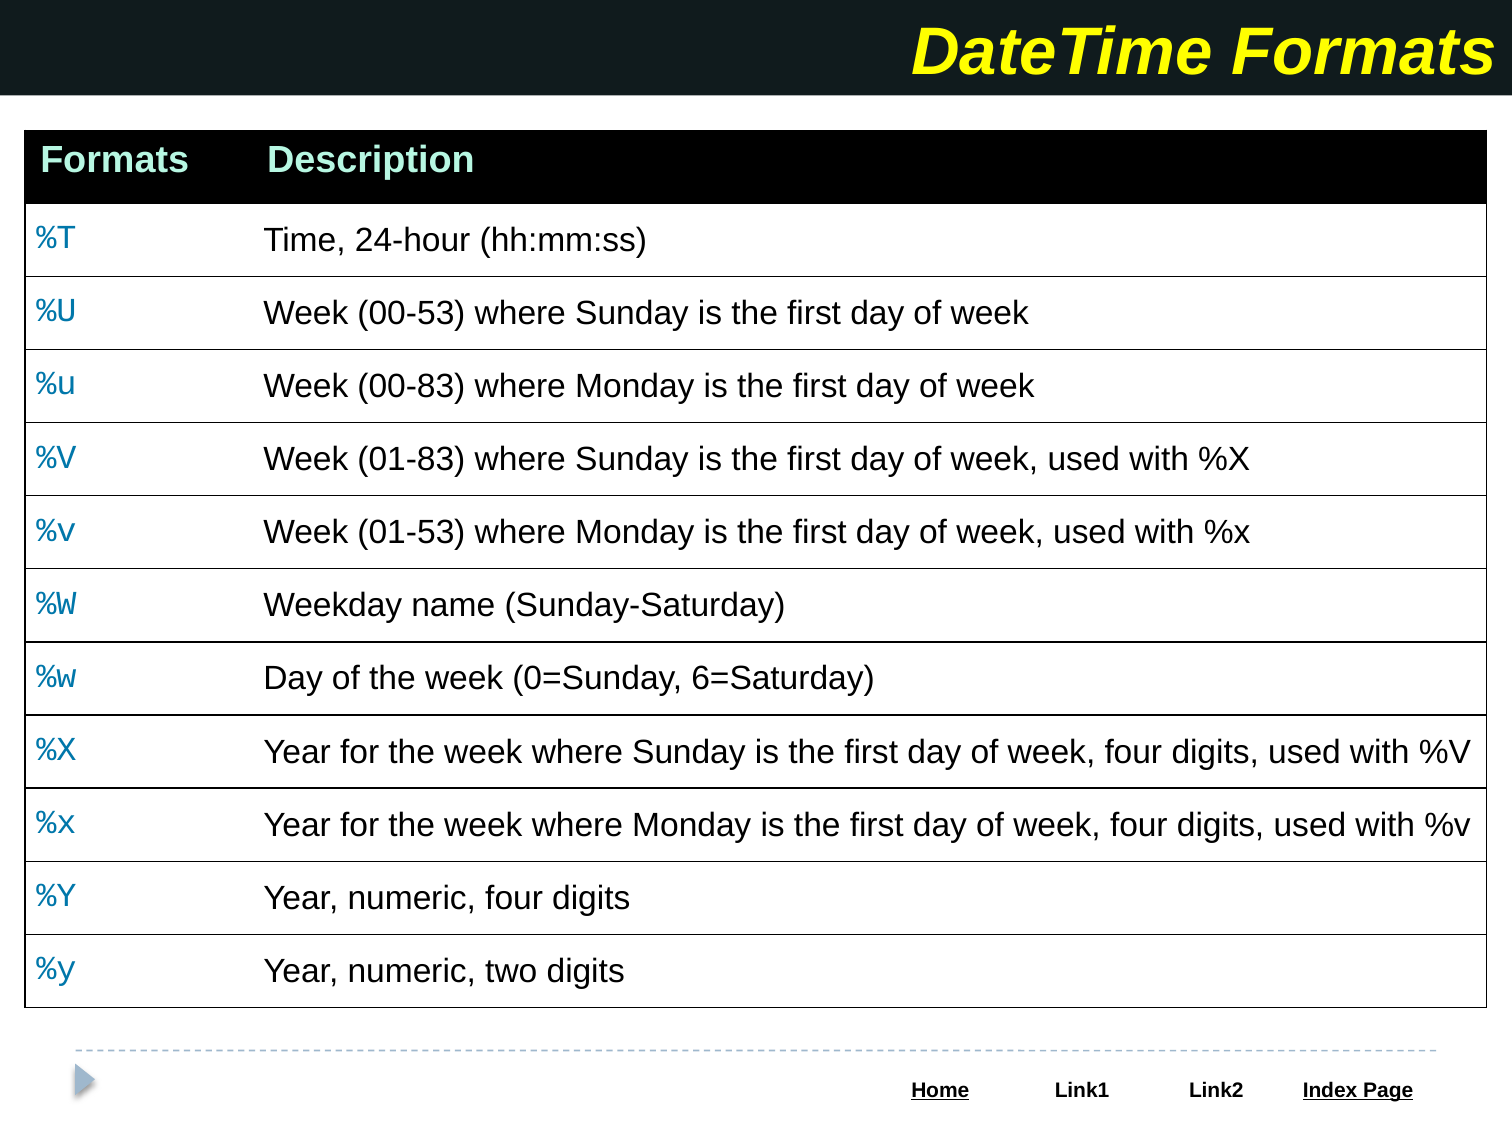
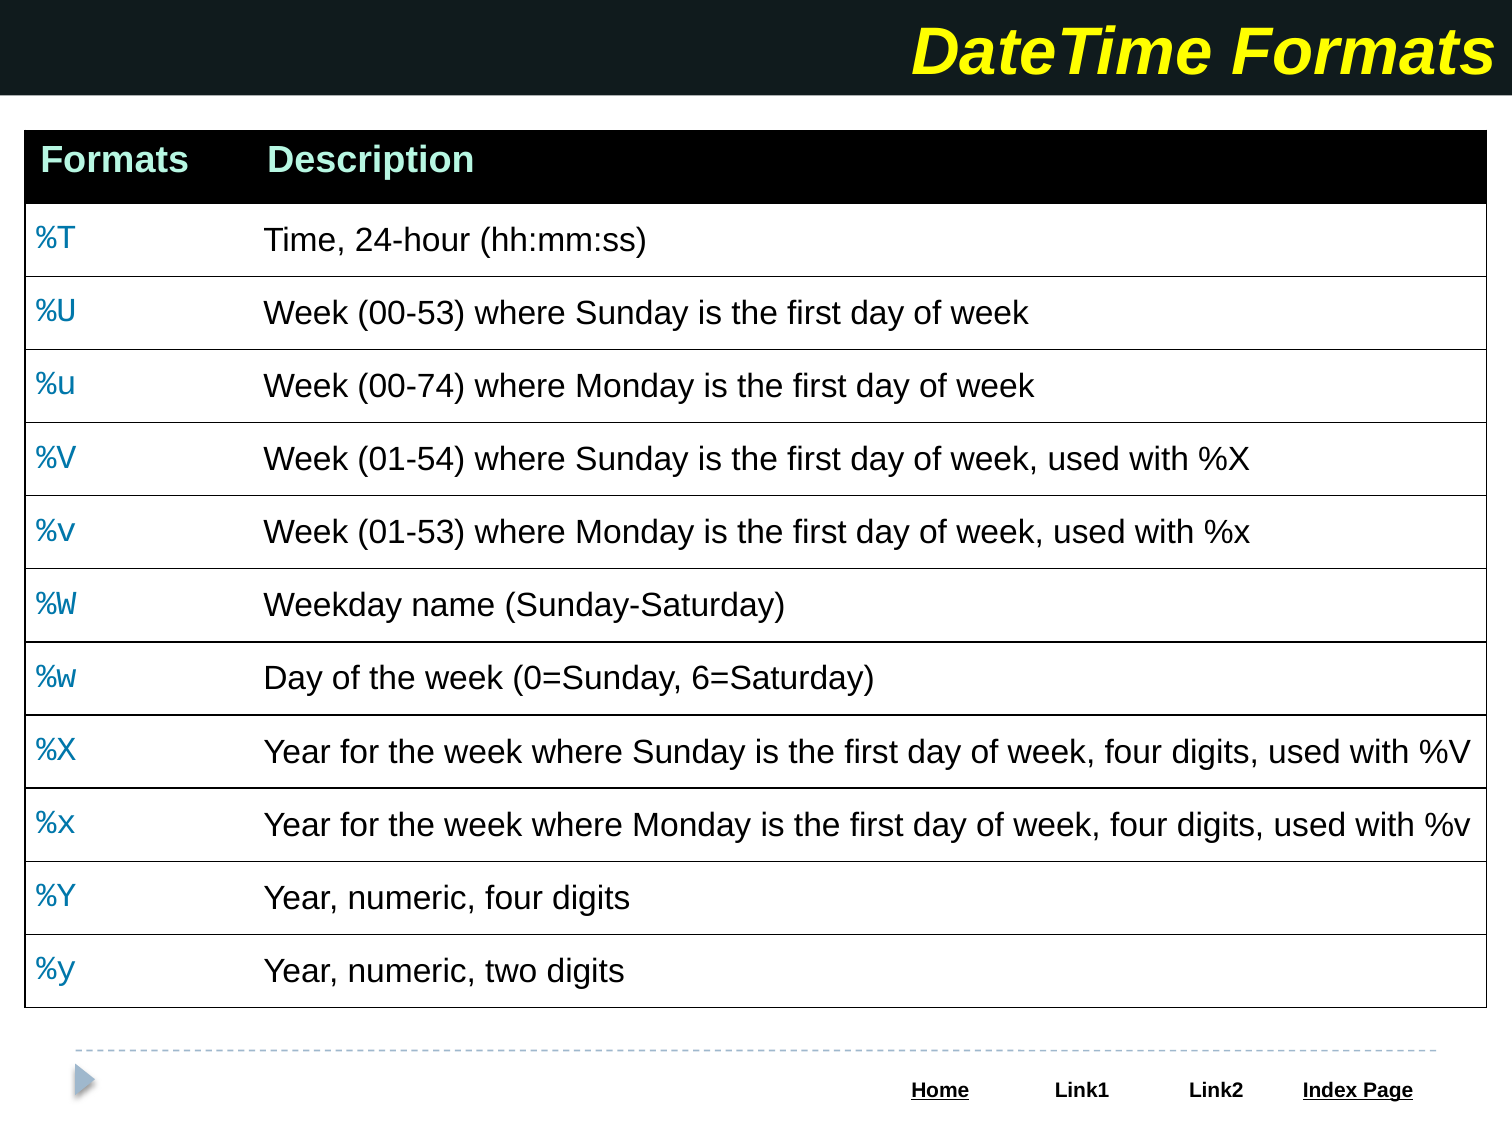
00-83: 00-83 -> 00-74
01-83: 01-83 -> 01-54
